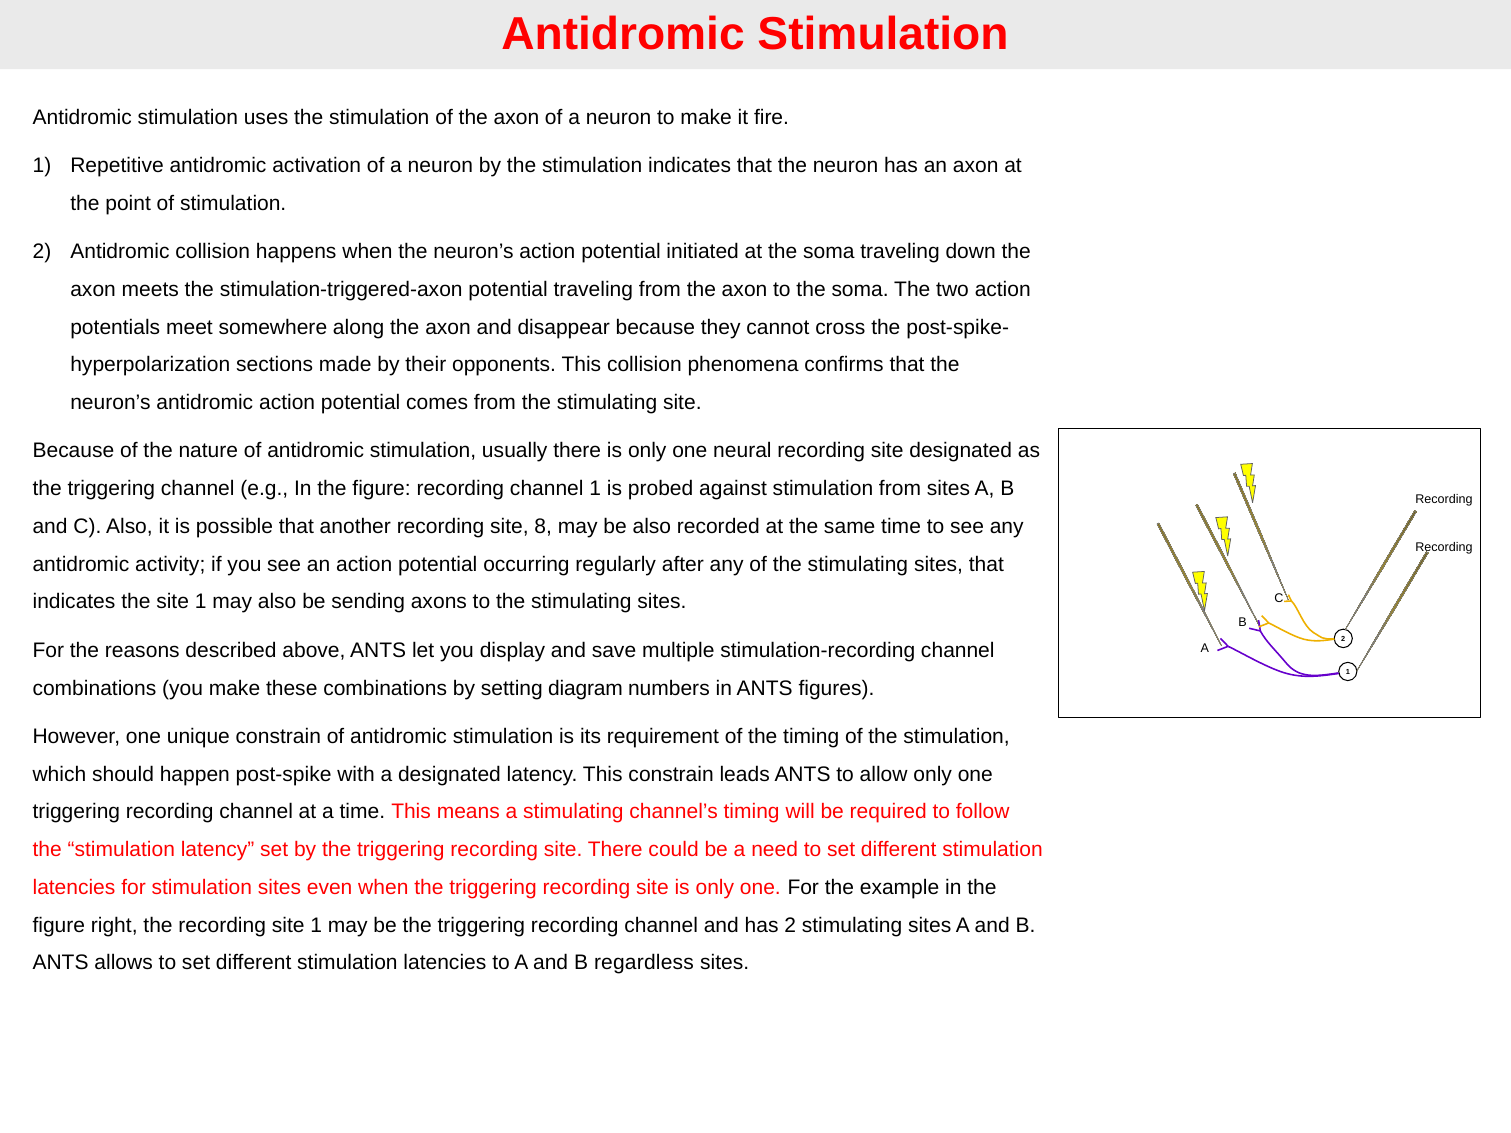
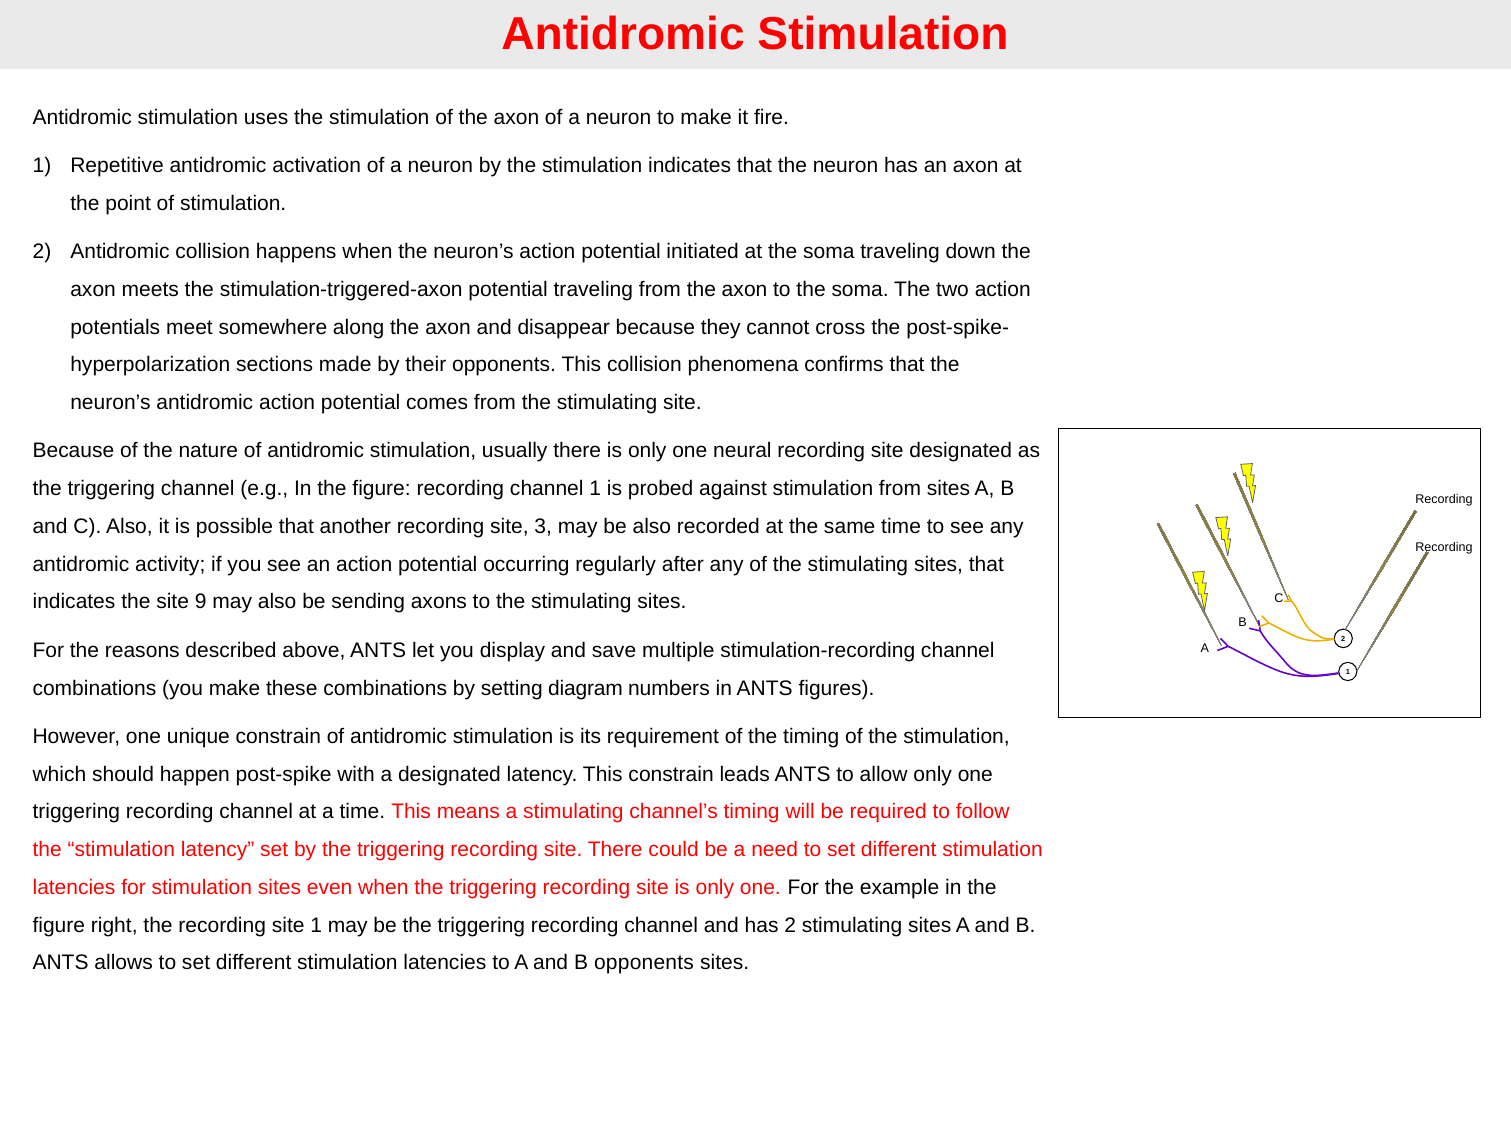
8: 8 -> 3
the site 1: 1 -> 9
B regardless: regardless -> opponents
